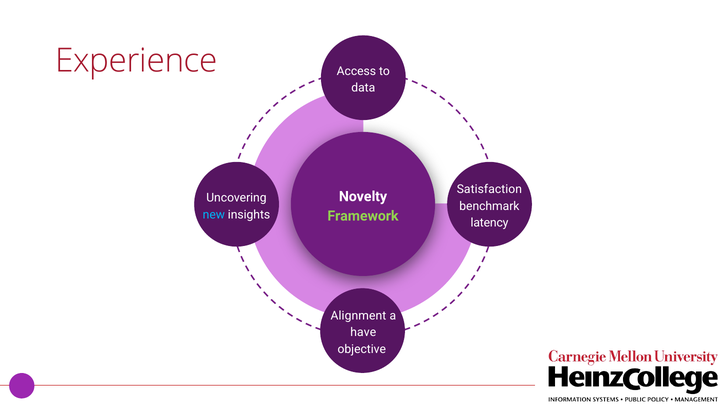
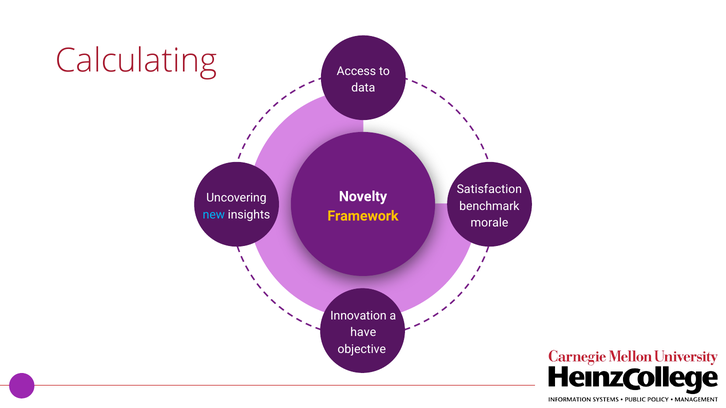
Experience: Experience -> Calculating
Framework colour: light green -> yellow
latency: latency -> morale
Alignment: Alignment -> Innovation
